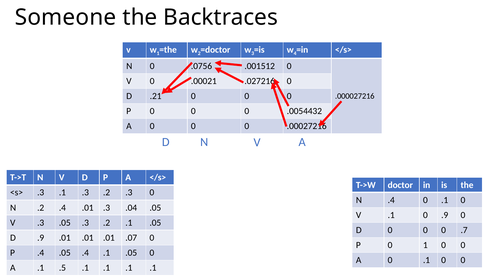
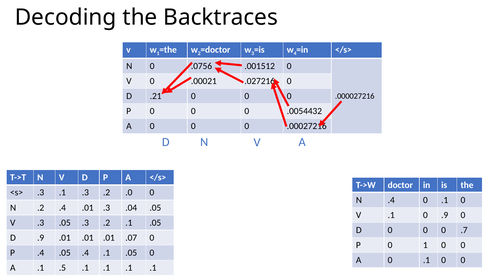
Someone: Someone -> Decoding
.2 .3: .3 -> .0
